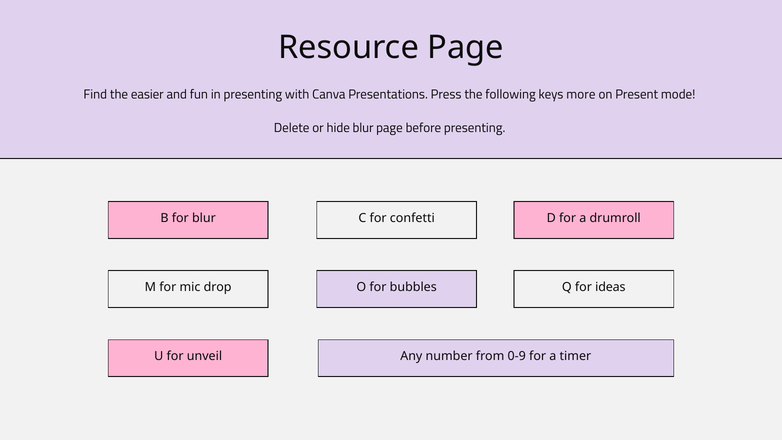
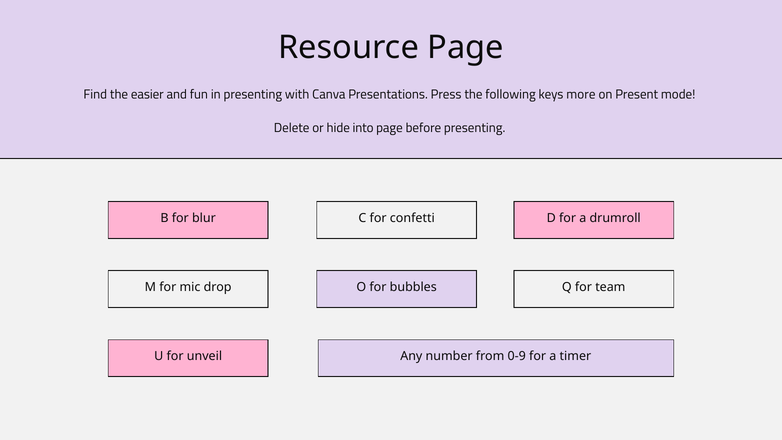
hide blur: blur -> into
ideas: ideas -> team
